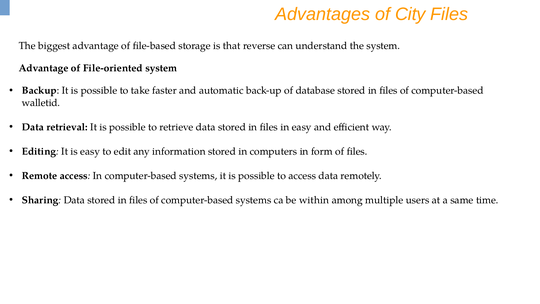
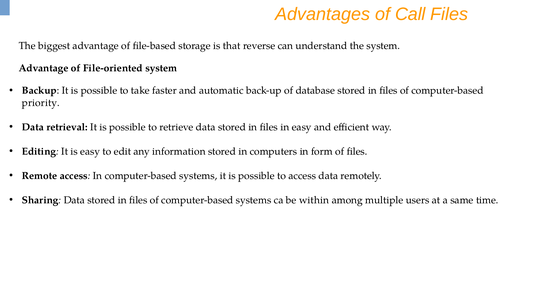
City: City -> Call
walletid: walletid -> priority
